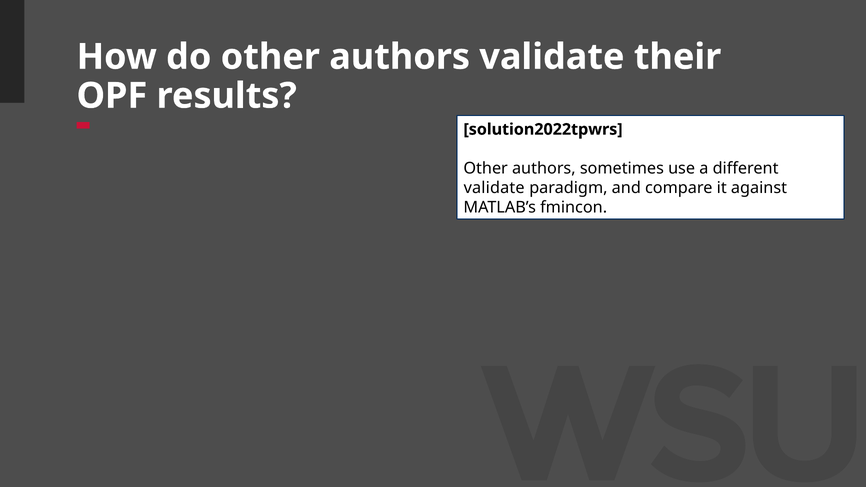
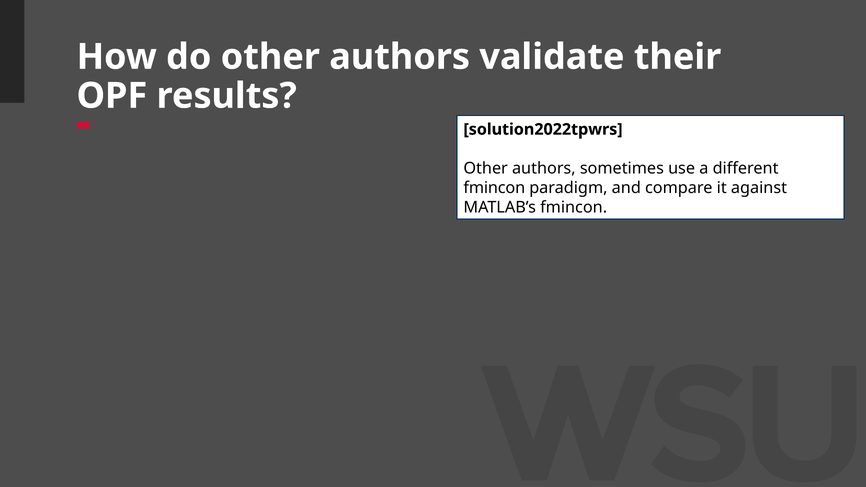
validate at (494, 188): validate -> fmincon
